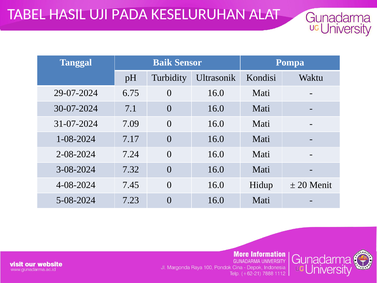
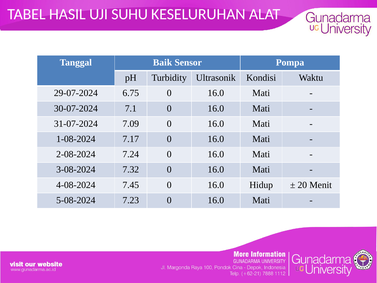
PADA: PADA -> SUHU
